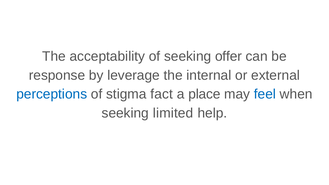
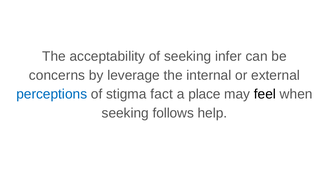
offer: offer -> infer
response: response -> concerns
feel colour: blue -> black
limited: limited -> follows
